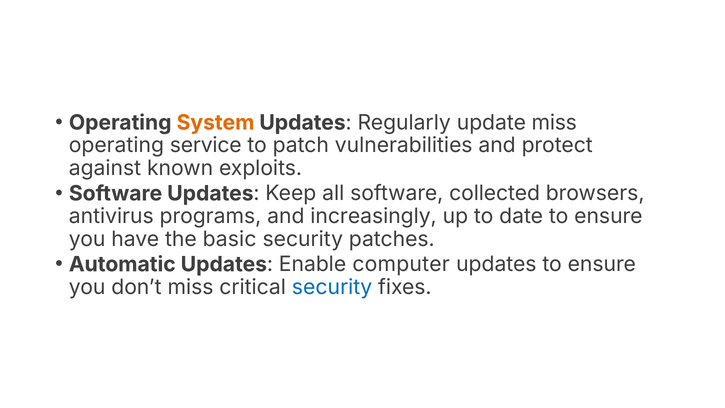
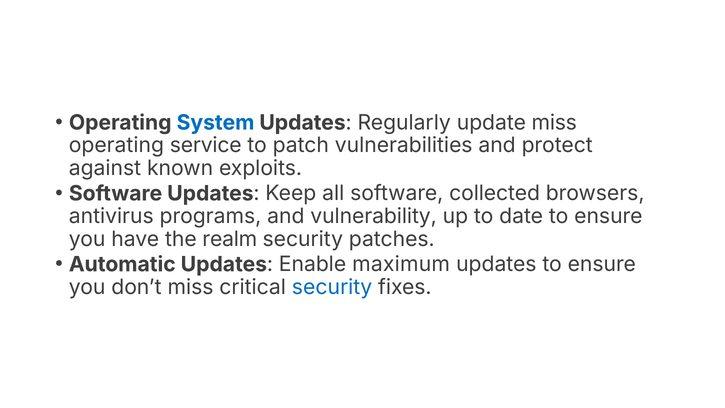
System colour: orange -> blue
increasingly: increasingly -> vulnerability
basic: basic -> realm
computer: computer -> maximum
